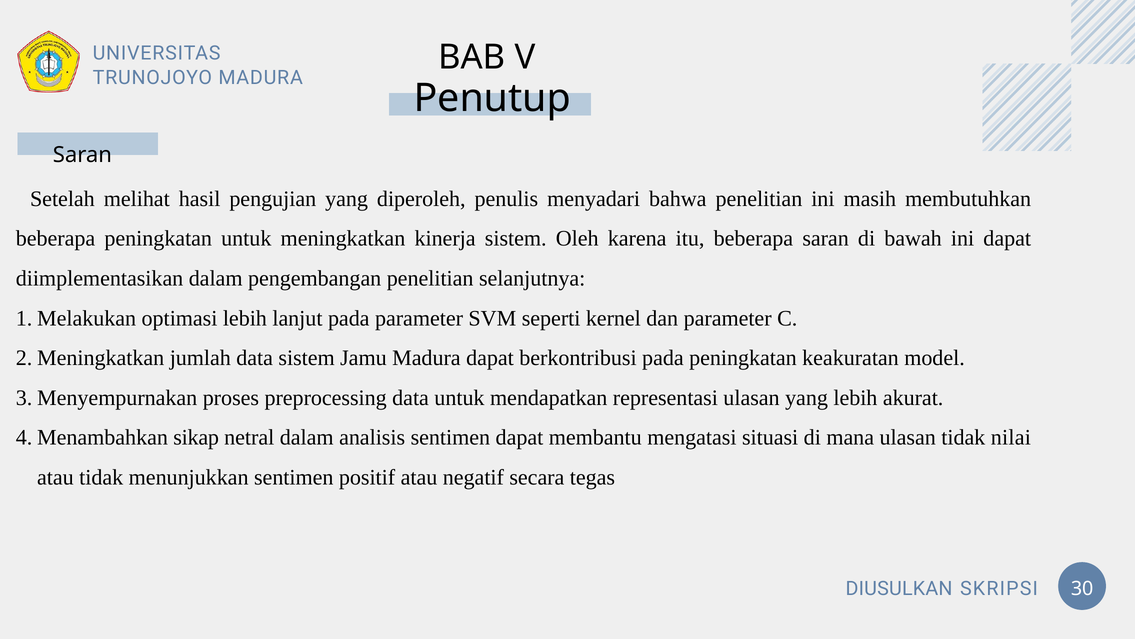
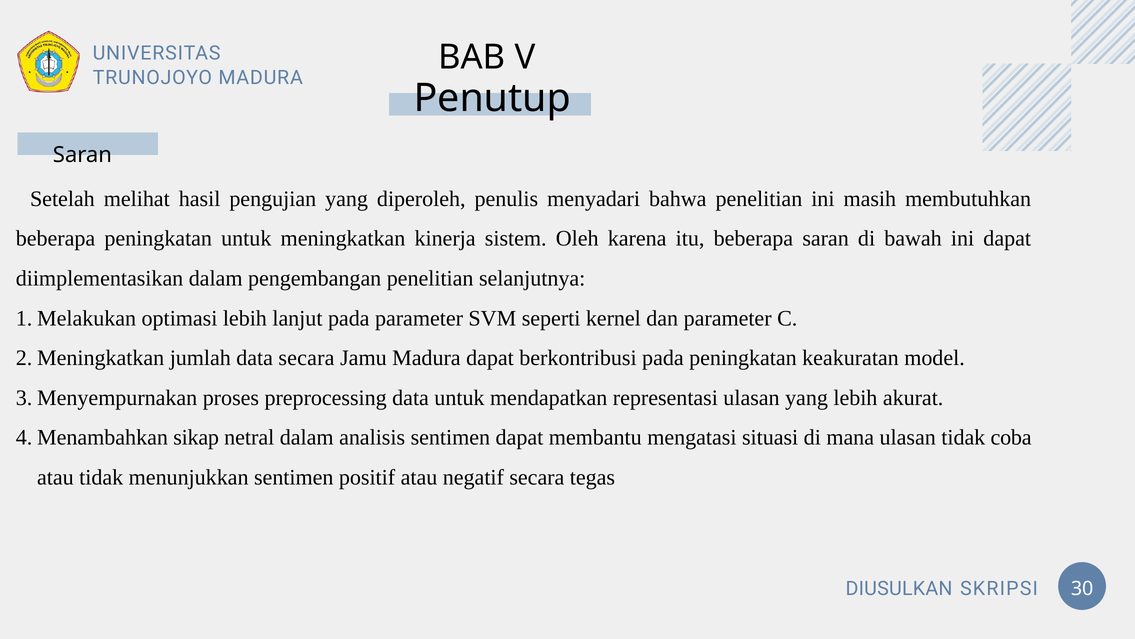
data sistem: sistem -> secara
nilai: nilai -> coba
